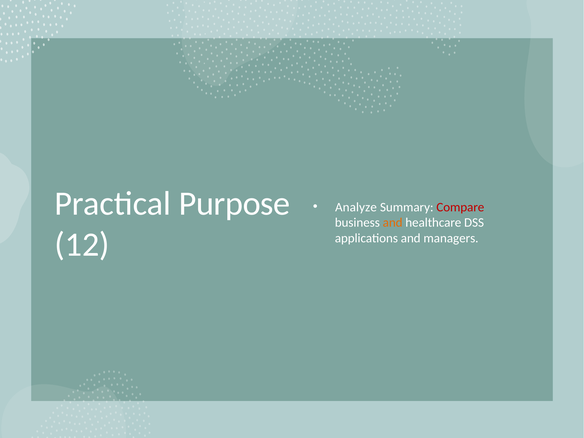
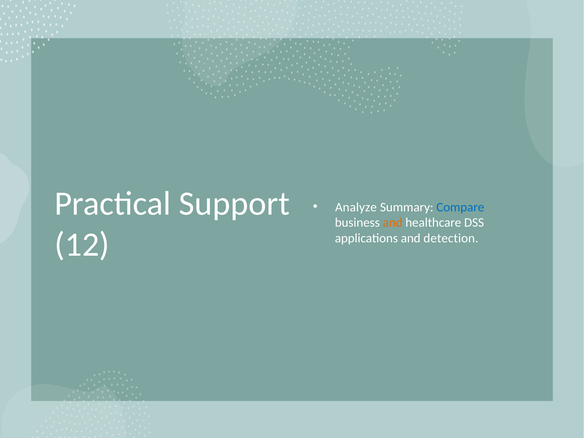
Purpose: Purpose -> Support
Compare colour: red -> blue
managers: managers -> detection
